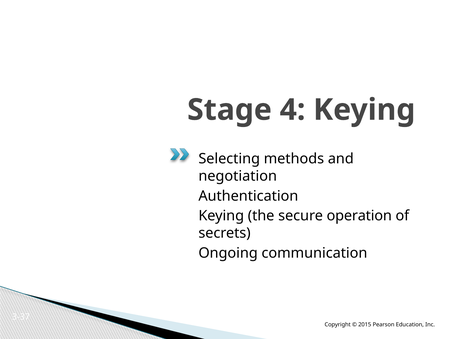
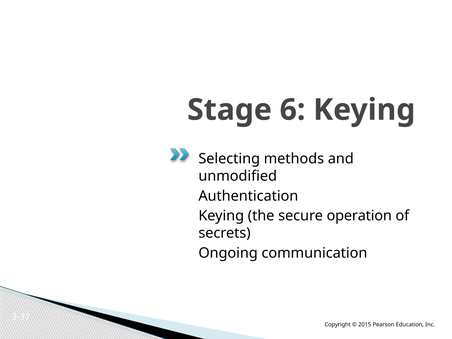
4: 4 -> 6
negotiation: negotiation -> unmodified
